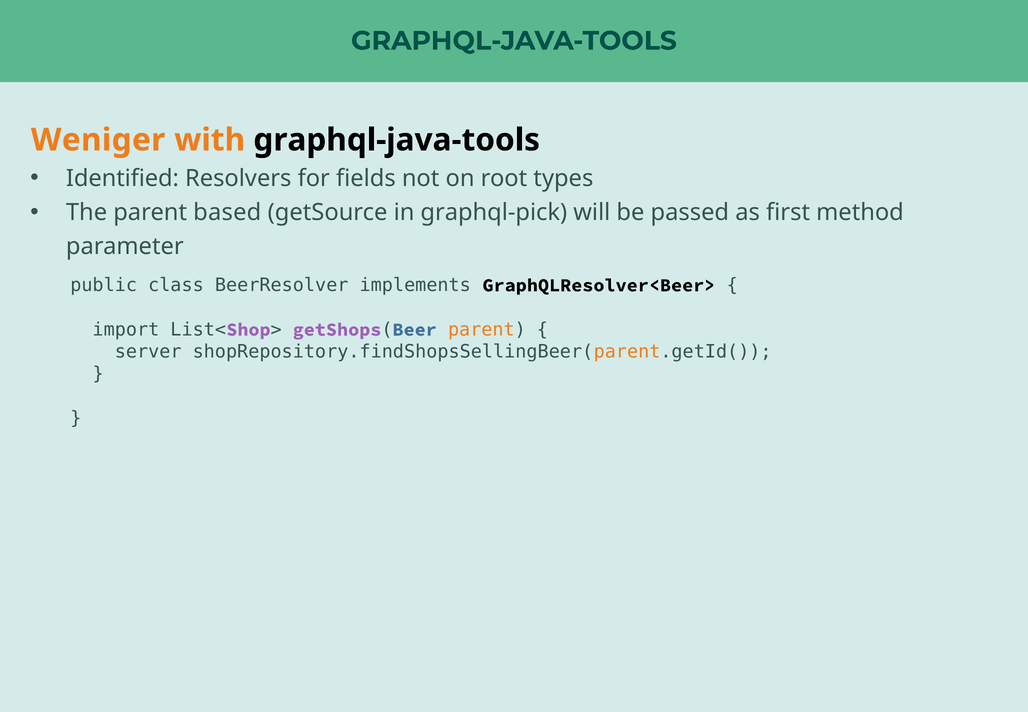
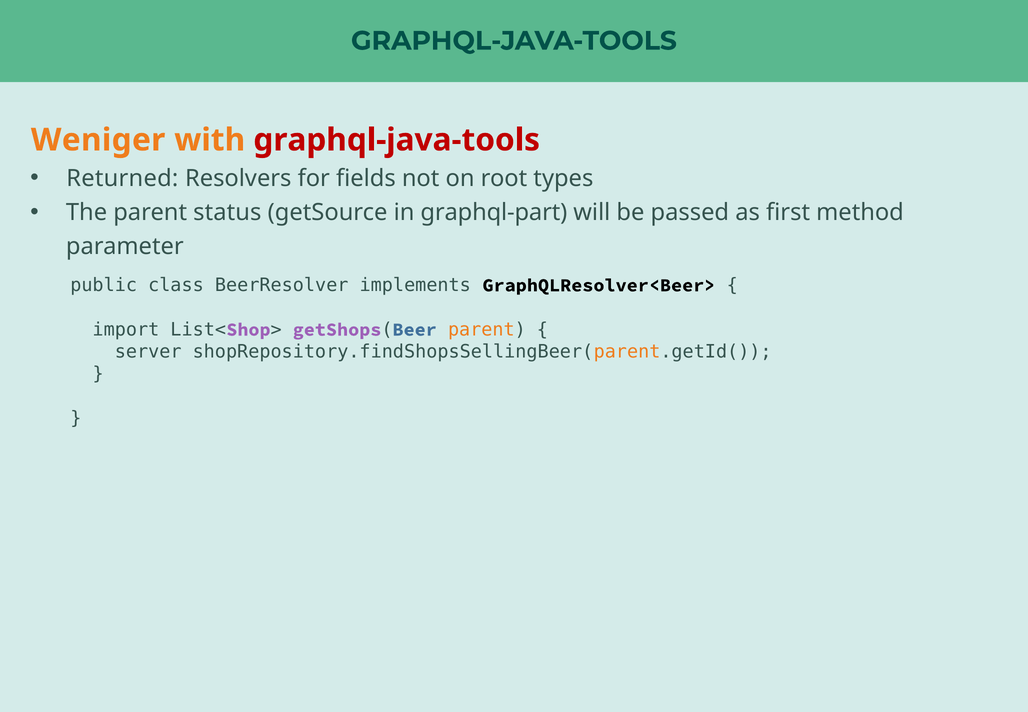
graphql-java-tools at (397, 140) colour: black -> red
Identified: Identified -> Returned
based: based -> status
graphql-pick: graphql-pick -> graphql-part
